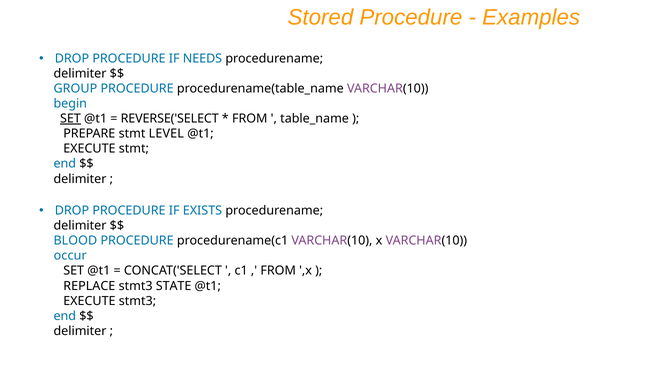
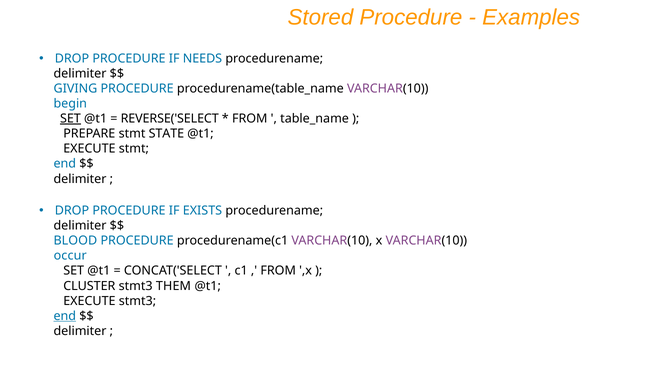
GROUP: GROUP -> GIVING
LEVEL: LEVEL -> STATE
REPLACE: REPLACE -> CLUSTER
STATE: STATE -> THEM
end at (65, 316) underline: none -> present
